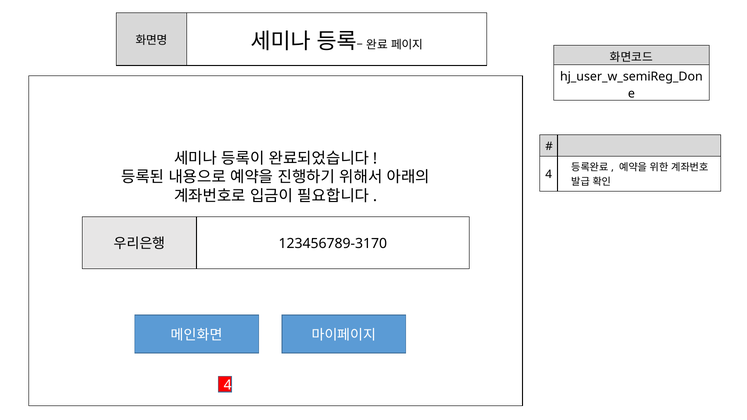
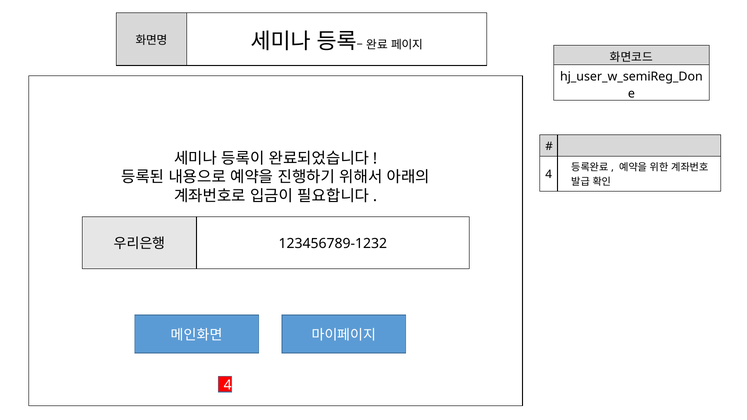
123456789-3170: 123456789-3170 -> 123456789-1232
